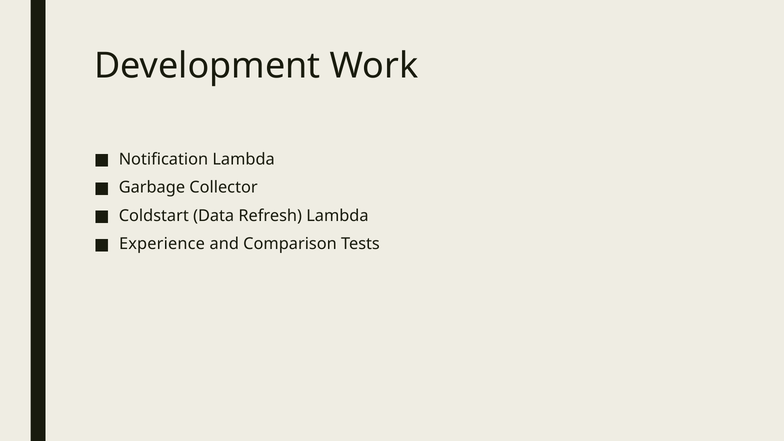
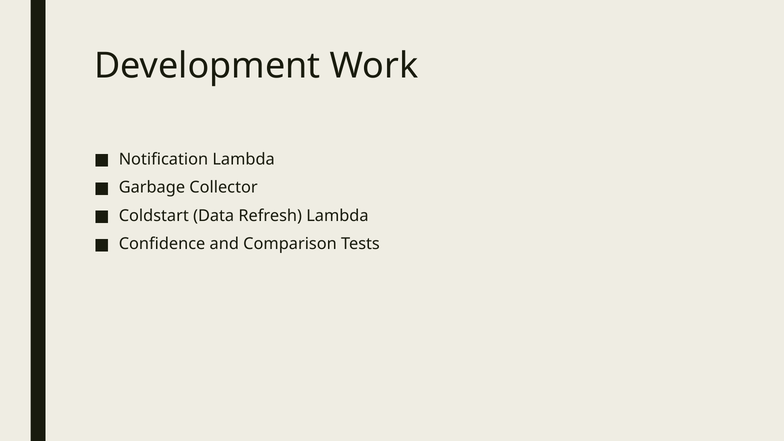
Experience: Experience -> Confidence
